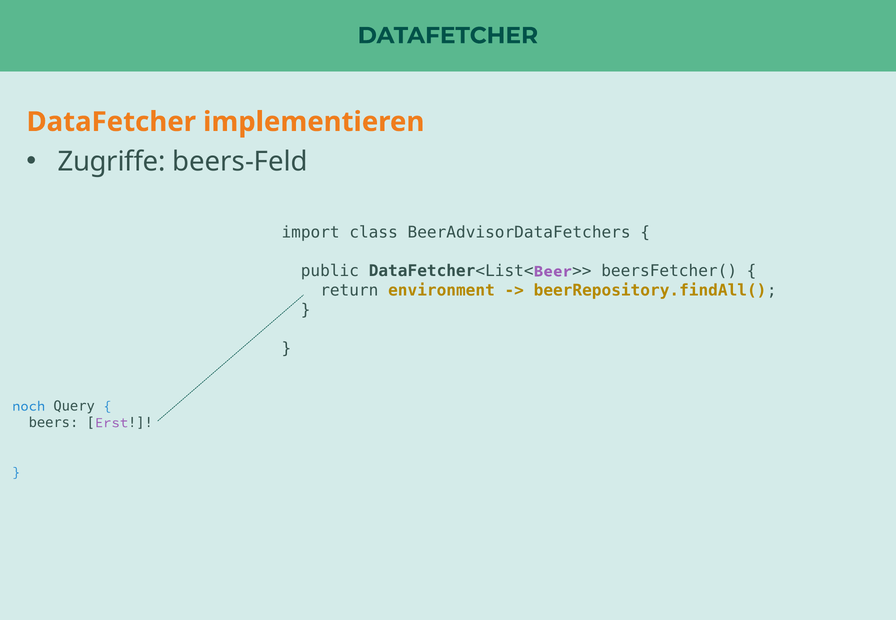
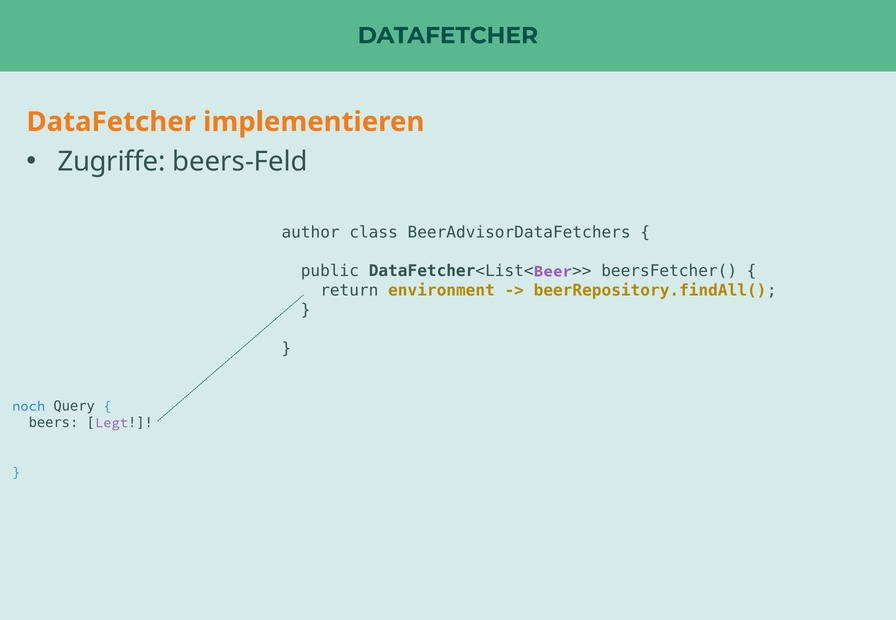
import: import -> author
Erst: Erst -> Legt
